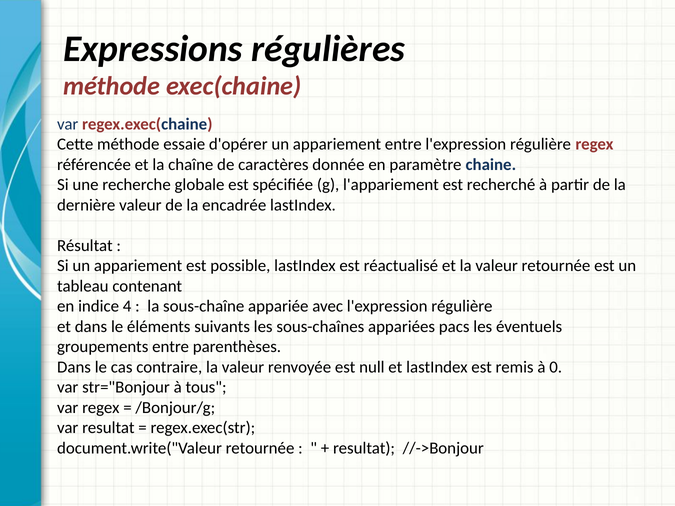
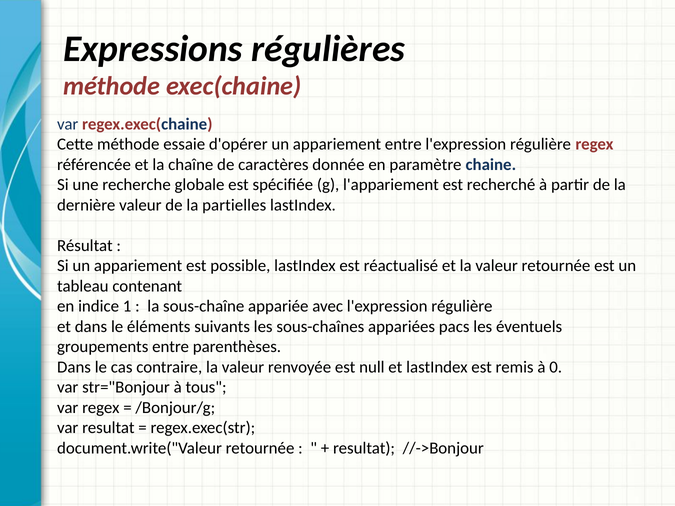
encadrée: encadrée -> partielles
4: 4 -> 1
